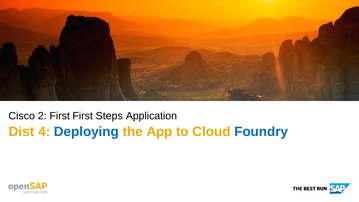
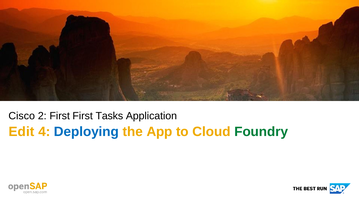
Steps: Steps -> Tasks
Dist: Dist -> Edit
Foundry colour: blue -> green
